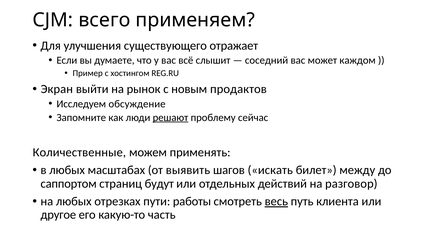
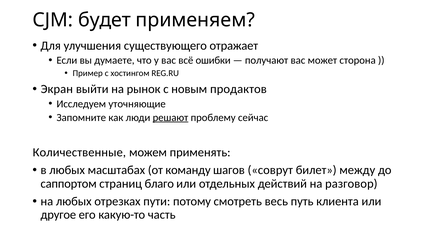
всего: всего -> будет
слышит: слышит -> ошибки
соседний: соседний -> получают
каждом: каждом -> сторона
обсуждение: обсуждение -> уточняющие
выявить: выявить -> команду
искать: искать -> соврут
будут: будут -> благо
работы: работы -> потому
весь underline: present -> none
